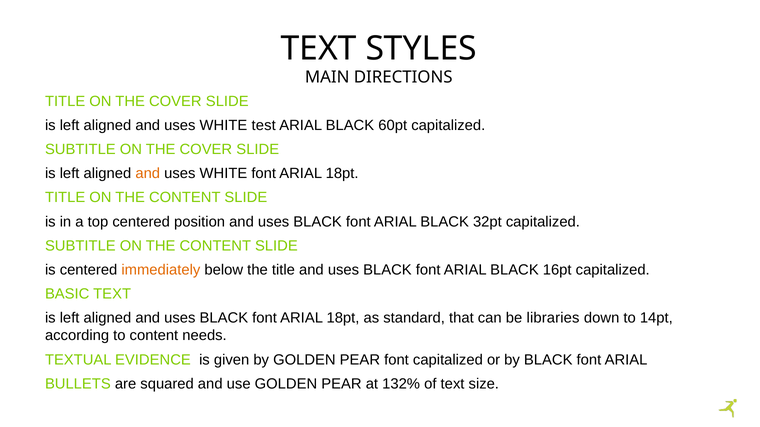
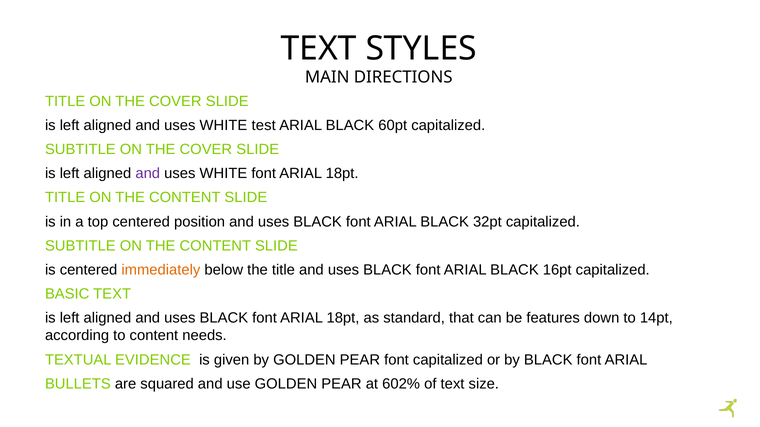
and at (148, 174) colour: orange -> purple
libraries: libraries -> features
132%: 132% -> 602%
